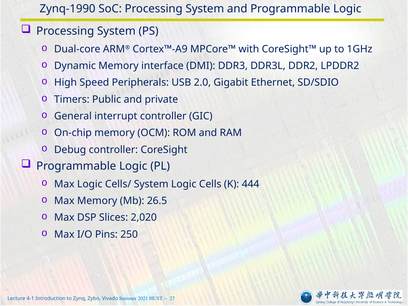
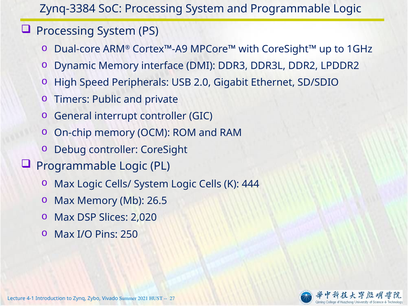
Zynq-1990: Zynq-1990 -> Zynq-3384
